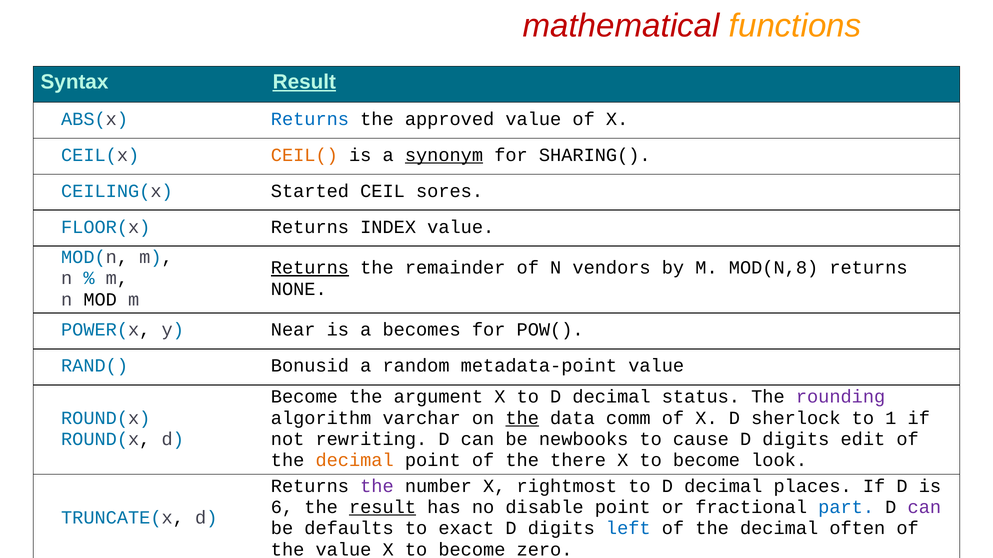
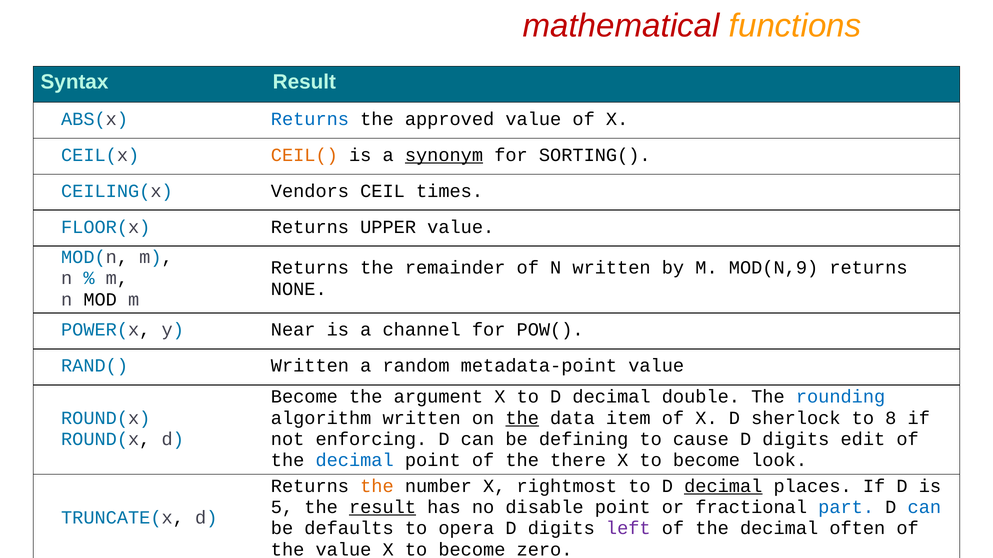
Result at (304, 82) underline: present -> none
SHARING(: SHARING( -> SORTING(
Started: Started -> Vendors
sores: sores -> times
INDEX: INDEX -> UPPER
Returns at (310, 268) underline: present -> none
N vendors: vendors -> written
MOD(N,8: MOD(N,8 -> MOD(N,9
becomes: becomes -> channel
RAND( Bonusid: Bonusid -> Written
status: status -> double
rounding colour: purple -> blue
algorithm varchar: varchar -> written
comm: comm -> item
1: 1 -> 8
rewriting: rewriting -> enforcing
newbooks: newbooks -> defining
decimal at (355, 461) colour: orange -> blue
the at (377, 487) colour: purple -> orange
decimal at (723, 487) underline: none -> present
6: 6 -> 5
can at (924, 508) colour: purple -> blue
exact: exact -> opera
left colour: blue -> purple
